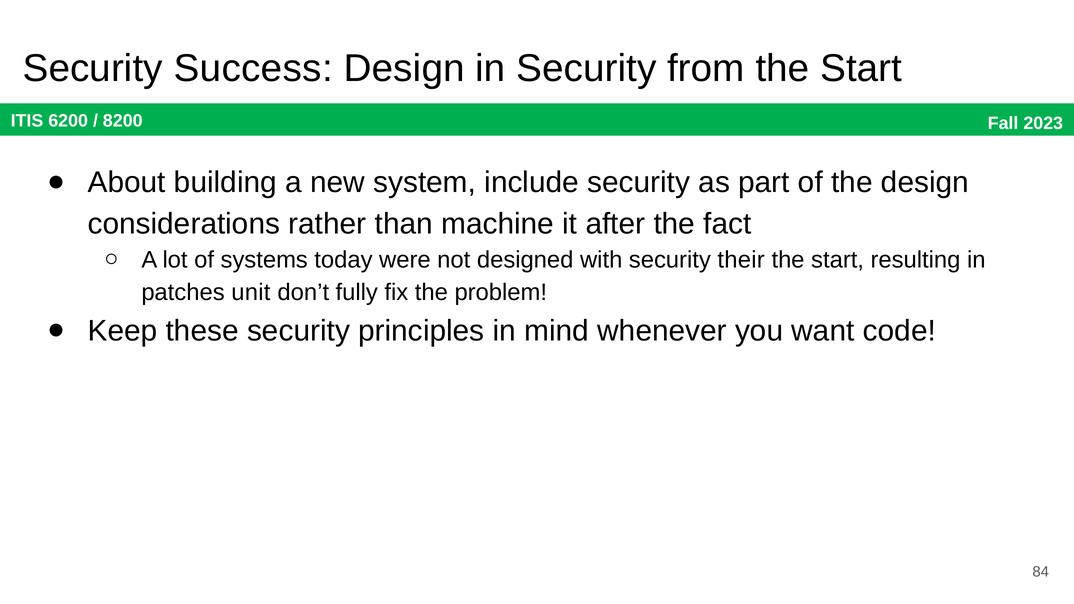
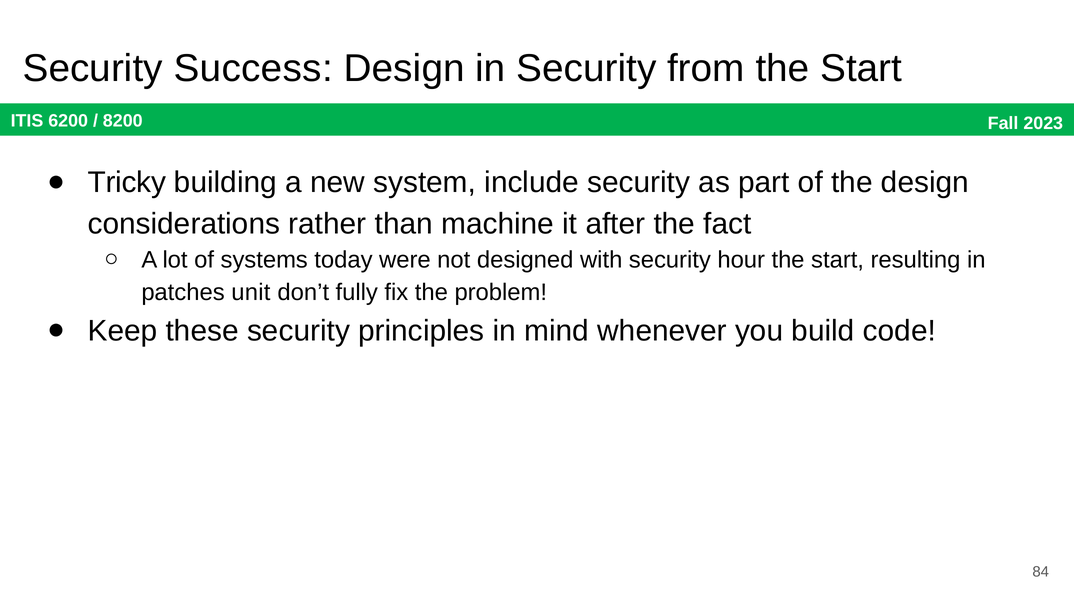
About: About -> Tricky
their: their -> hour
want: want -> build
